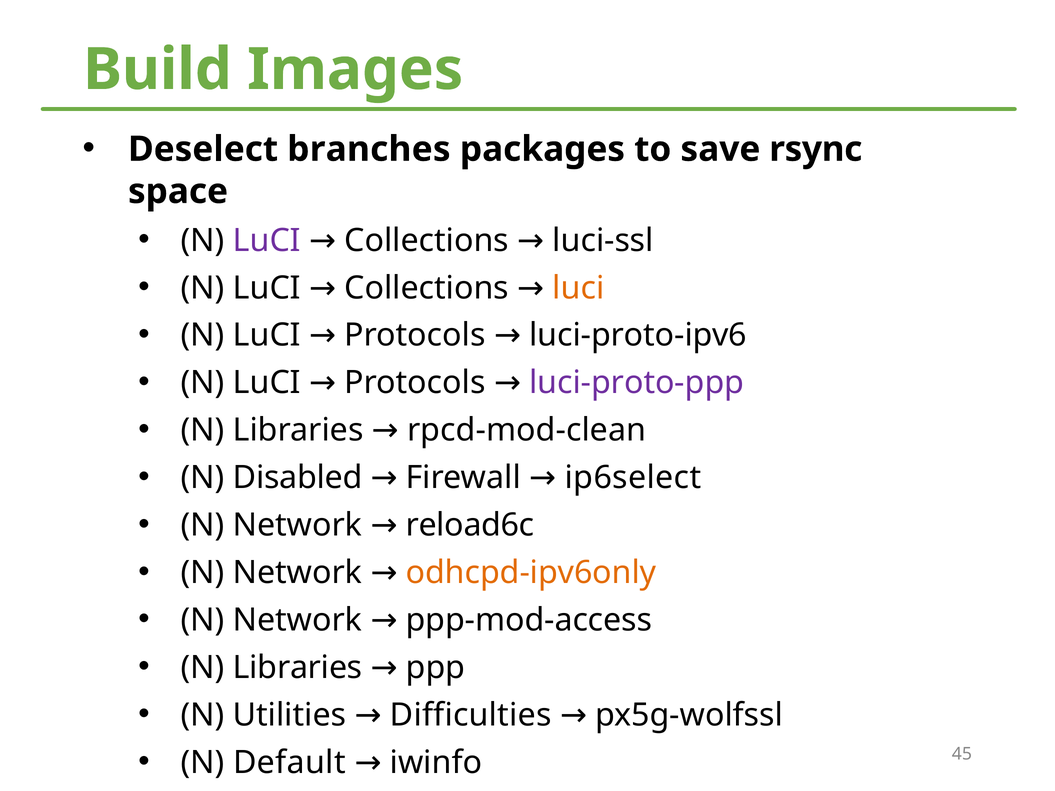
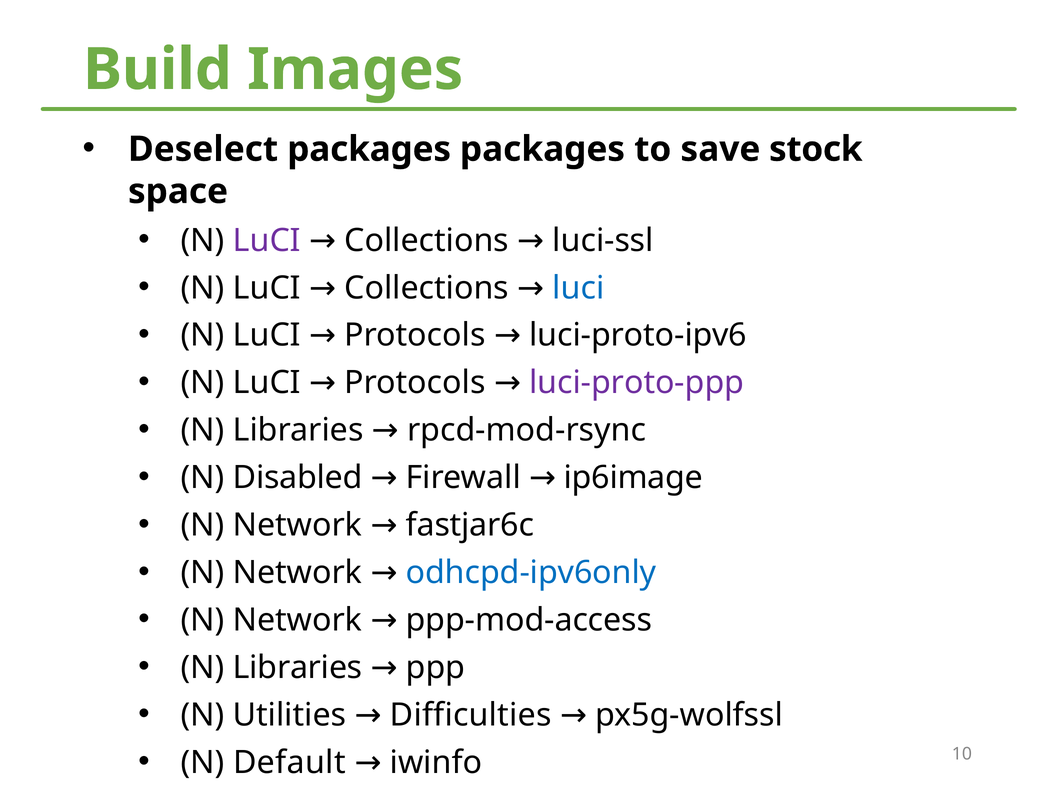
Deselect branches: branches -> packages
rsync: rsync -> stock
luci at (578, 288) colour: orange -> blue
rpcd-mod-clean: rpcd-mod-clean -> rpcd-mod-rsync
ip6select: ip6select -> ip6image
reload6c: reload6c -> fastjar6c
odhcpd-ipv6only colour: orange -> blue
45: 45 -> 10
